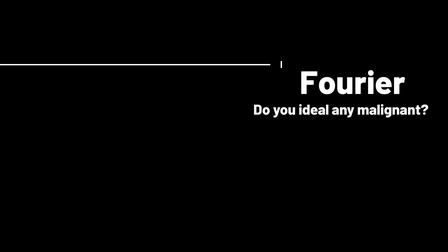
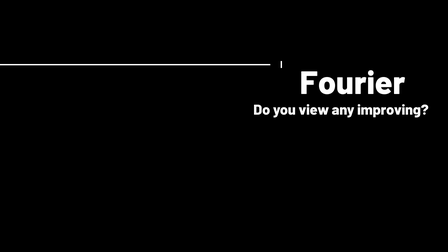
ideal: ideal -> view
malignant: malignant -> improving
